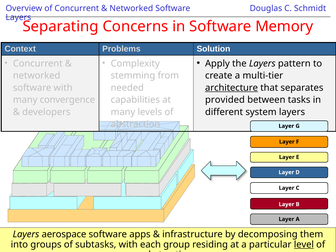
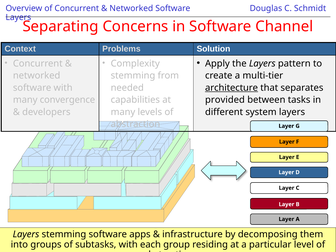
Memory: Memory -> Channel
Layers aerospace: aerospace -> stemming
level underline: present -> none
